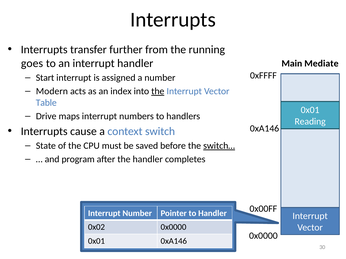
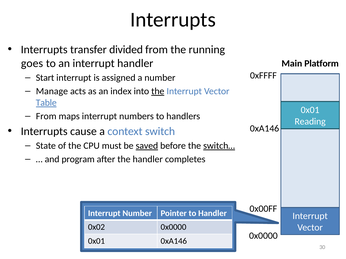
further: further -> divided
Mediate: Mediate -> Platform
Modern: Modern -> Manage
Table underline: none -> present
Drive at (46, 116): Drive -> From
saved underline: none -> present
